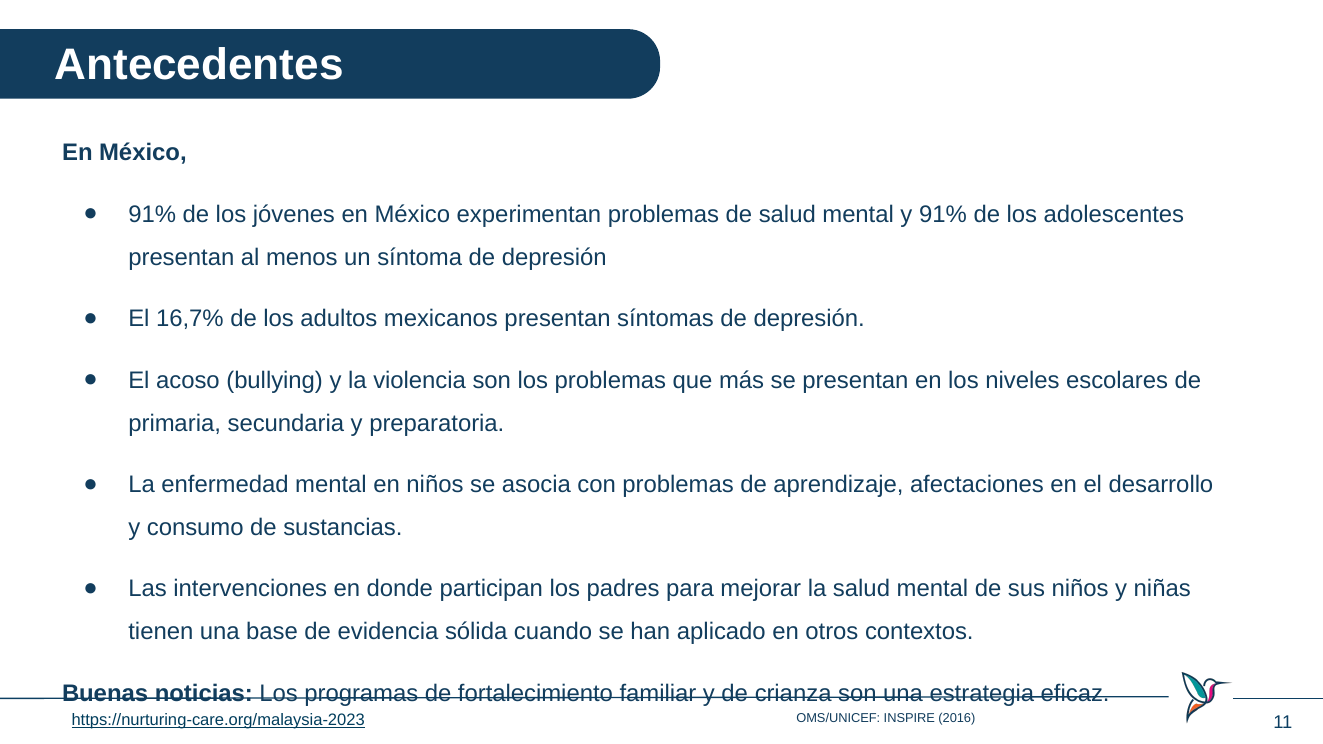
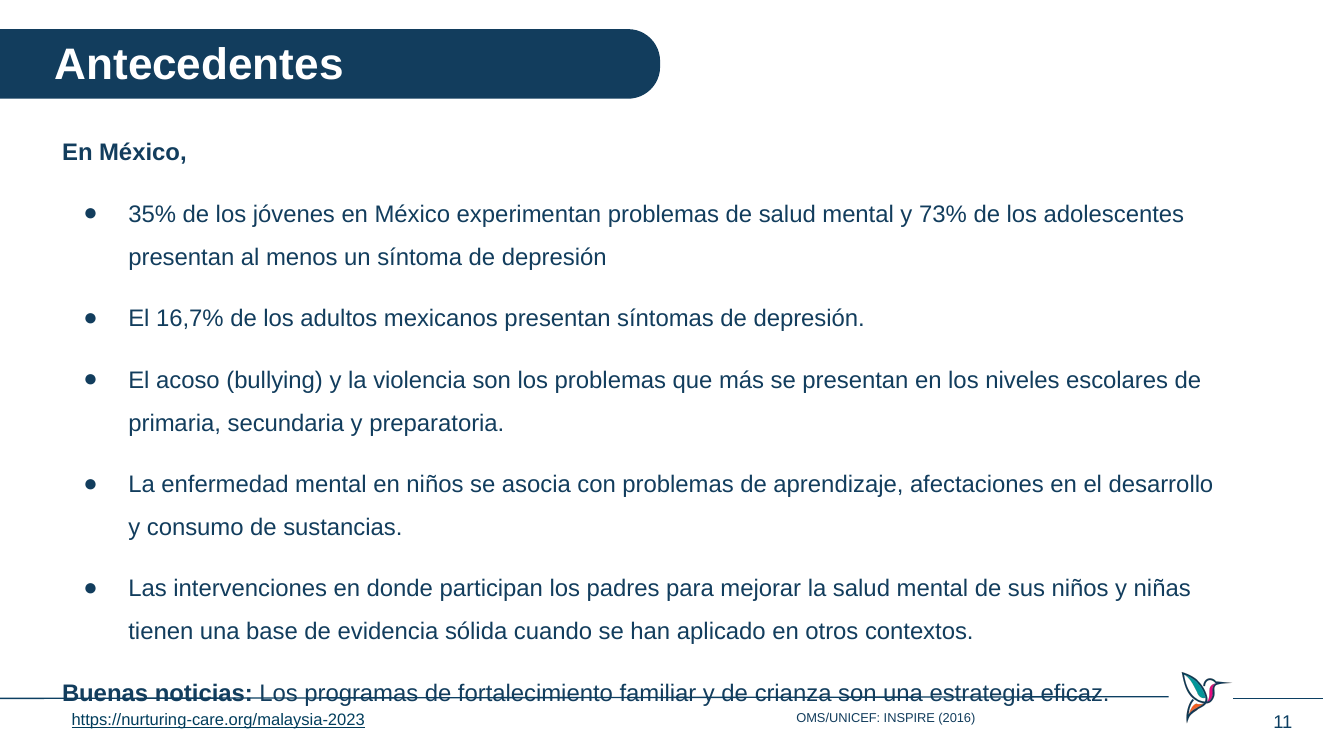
91% at (152, 215): 91% -> 35%
y 91%: 91% -> 73%
